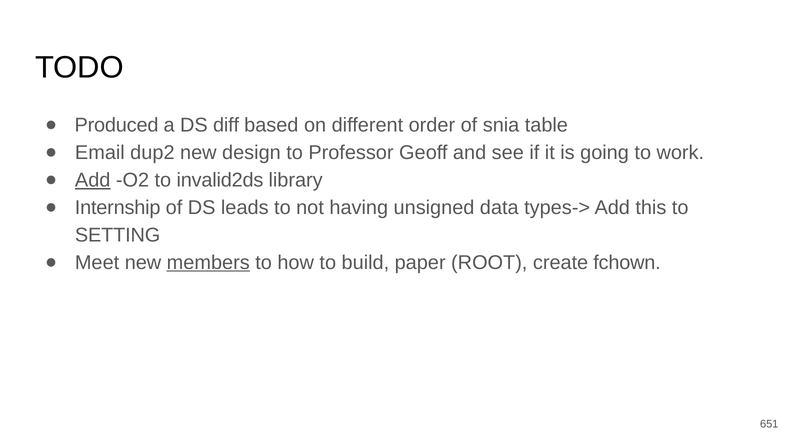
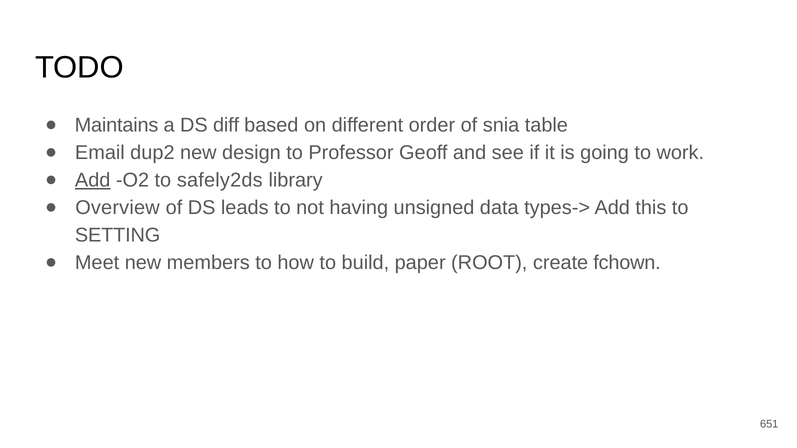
Produced: Produced -> Maintains
invalid2ds: invalid2ds -> safely2ds
Internship: Internship -> Overview
members underline: present -> none
